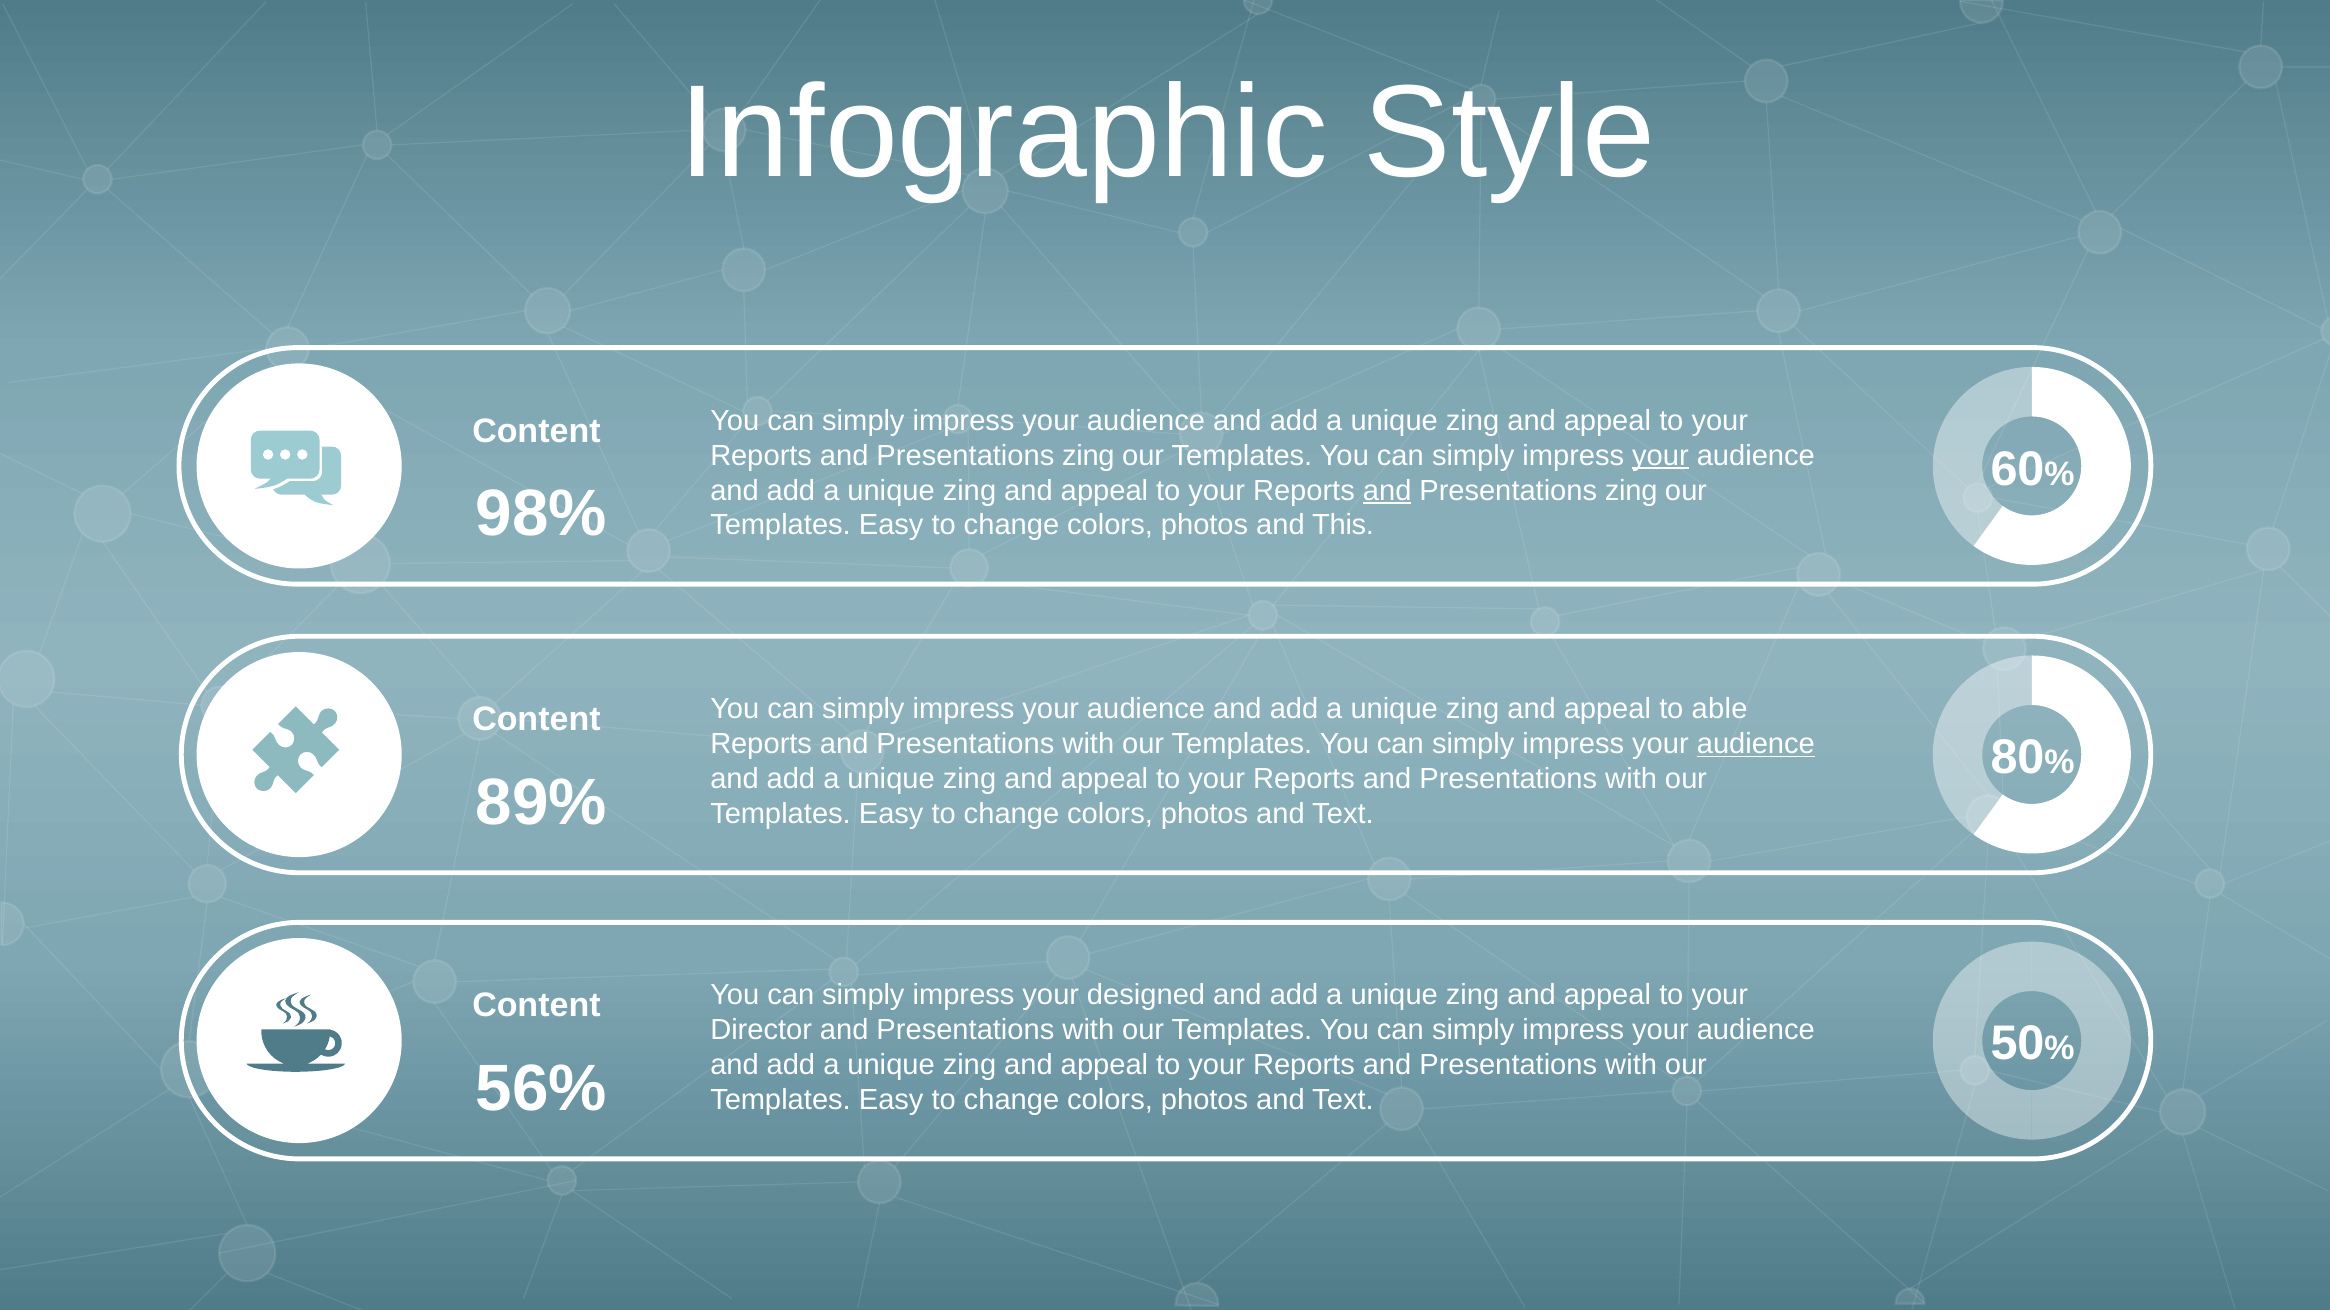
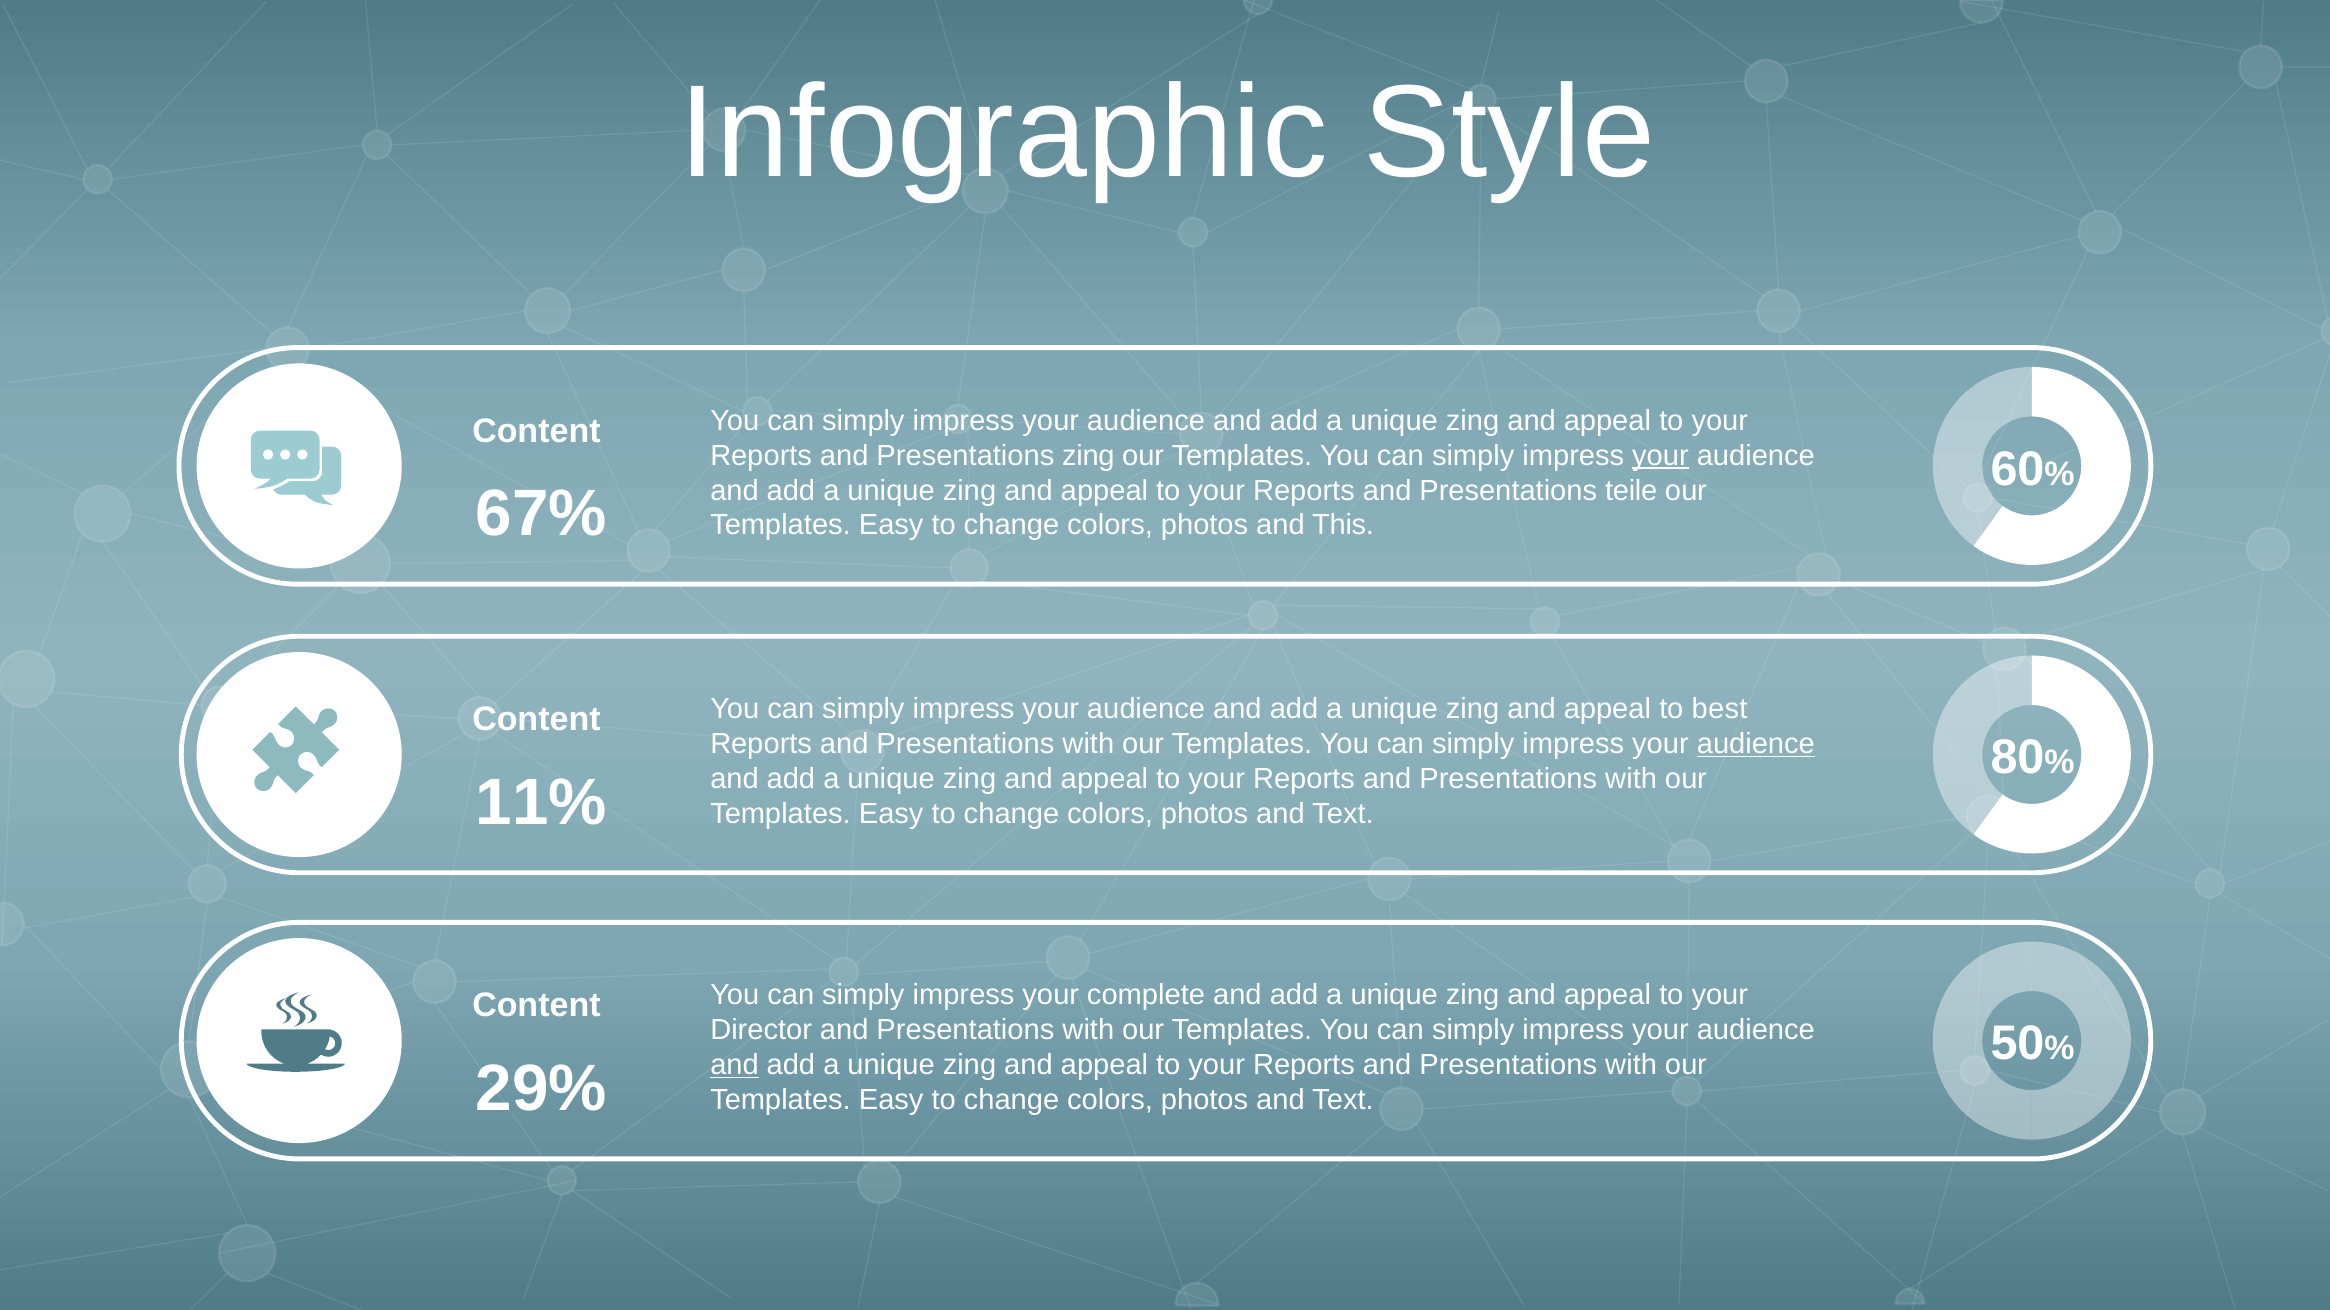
and at (1387, 491) underline: present -> none
zing at (1631, 491): zing -> teile
98%: 98% -> 67%
able: able -> best
89%: 89% -> 11%
designed: designed -> complete
and at (735, 1066) underline: none -> present
56%: 56% -> 29%
